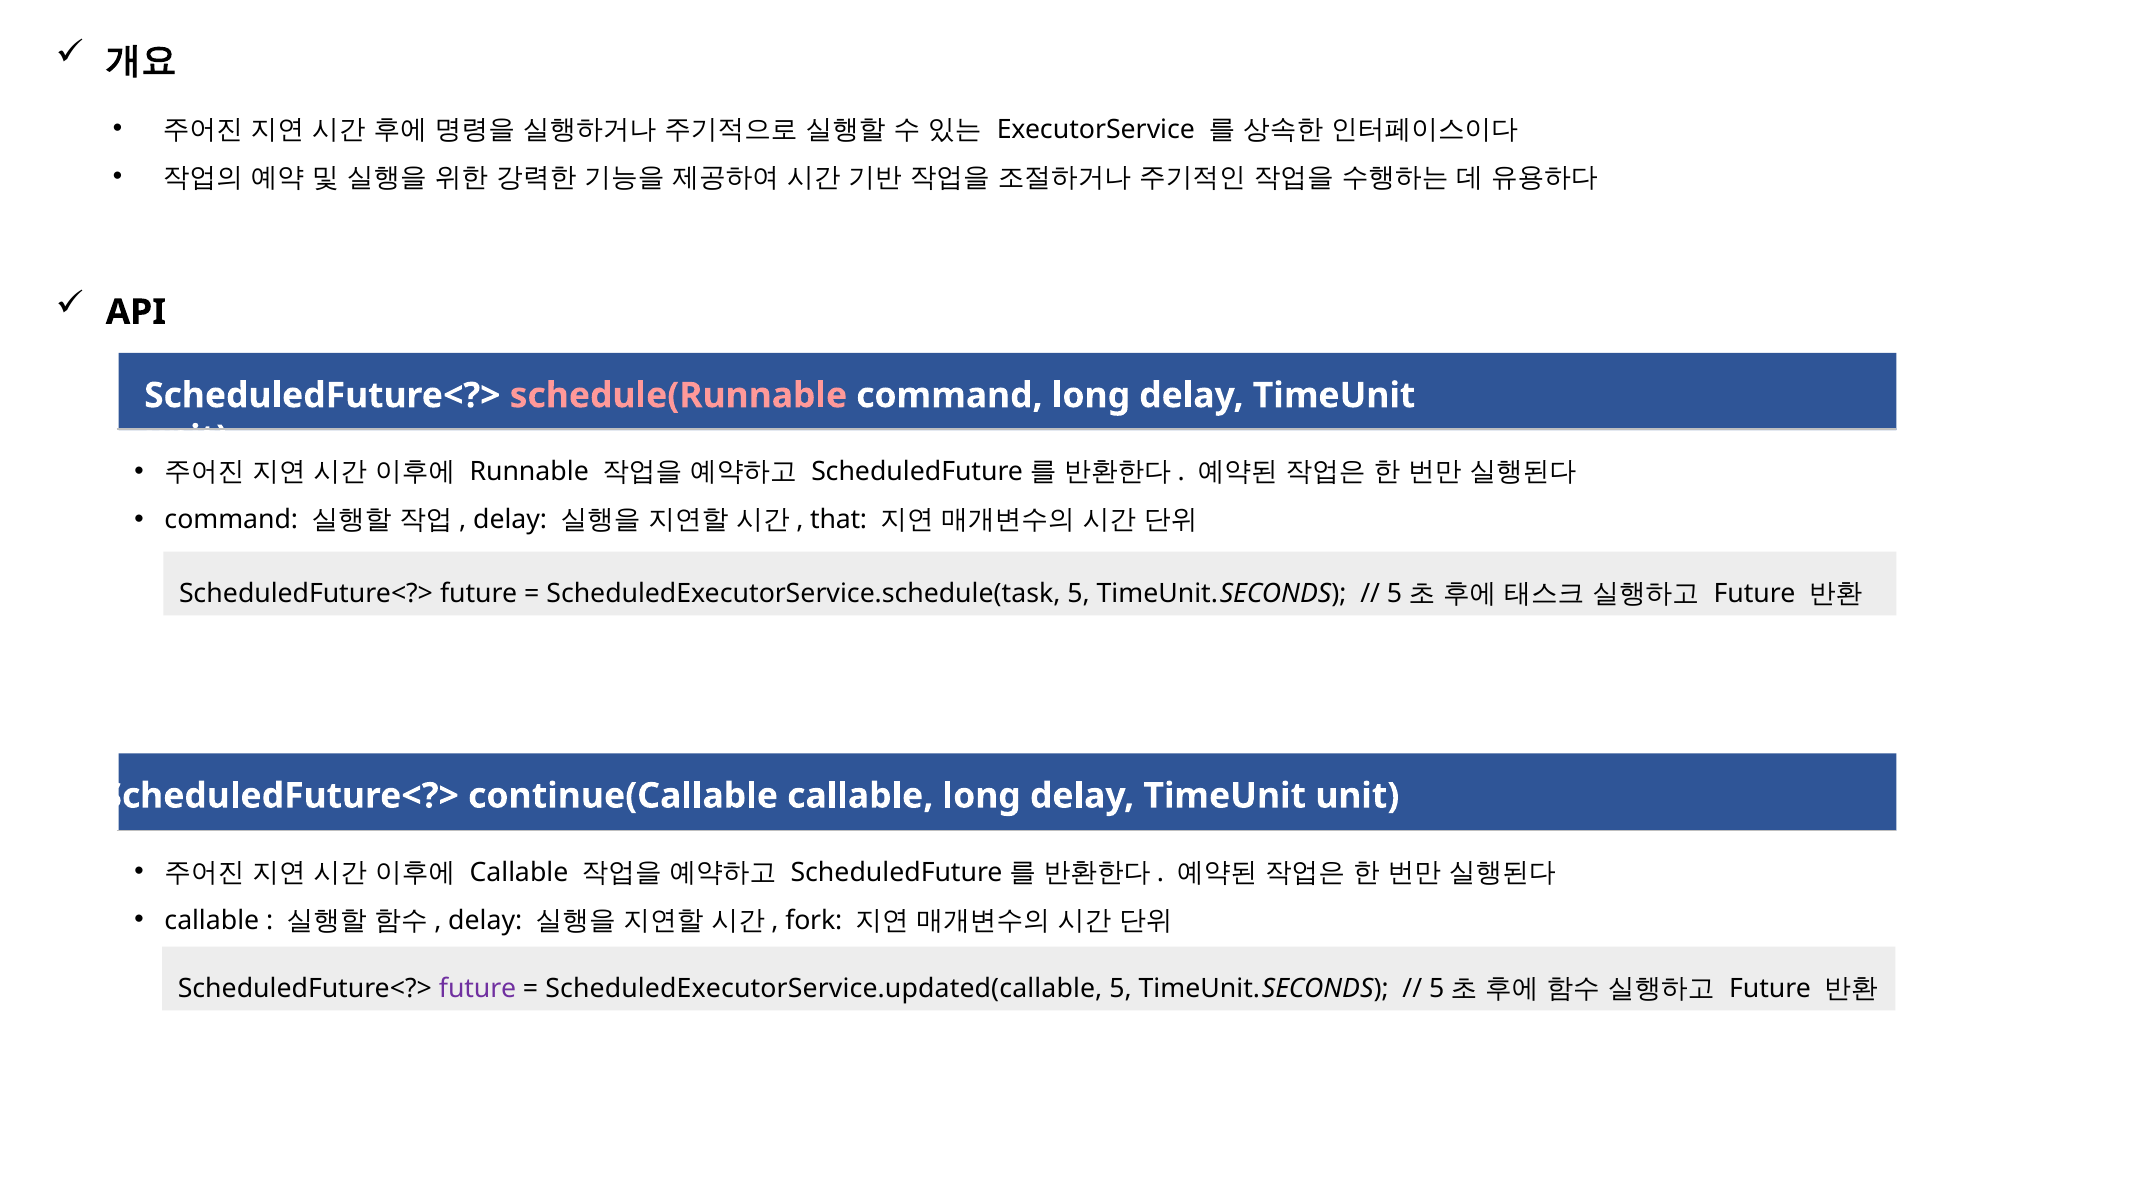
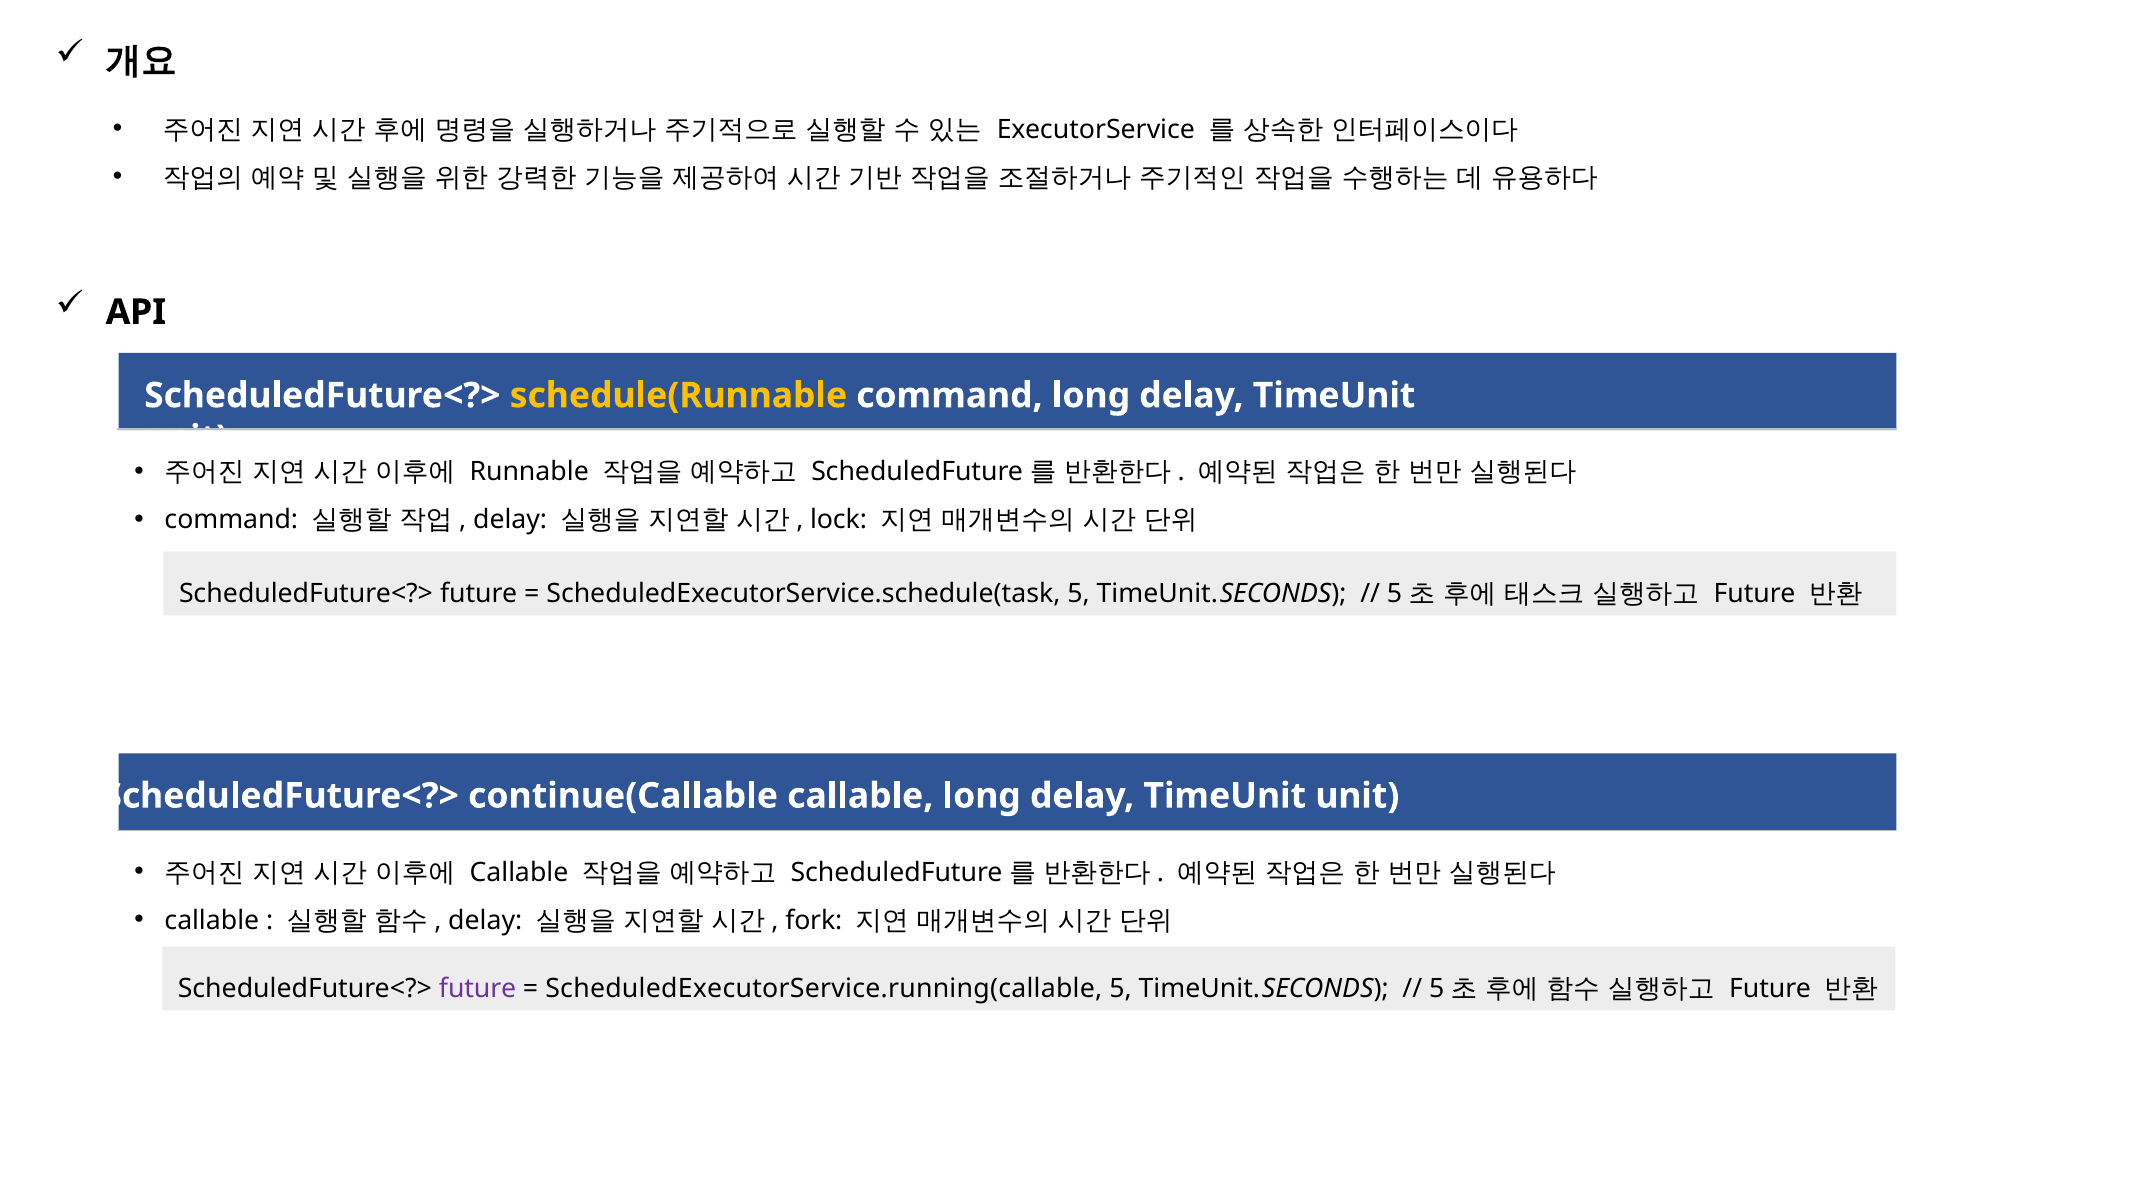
schedule(Runnable colour: pink -> yellow
that: that -> lock
ScheduledExecutorService.updated(callable: ScheduledExecutorService.updated(callable -> ScheduledExecutorService.running(callable
